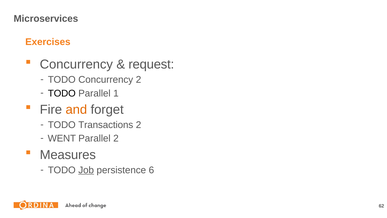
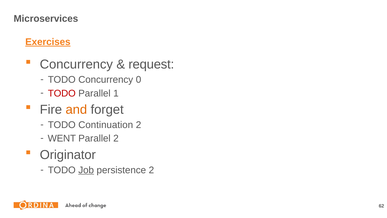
Exercises underline: none -> present
Concurrency 2: 2 -> 0
TODO at (62, 93) colour: black -> red
Transactions: Transactions -> Continuation
Measures: Measures -> Originator
persistence 6: 6 -> 2
